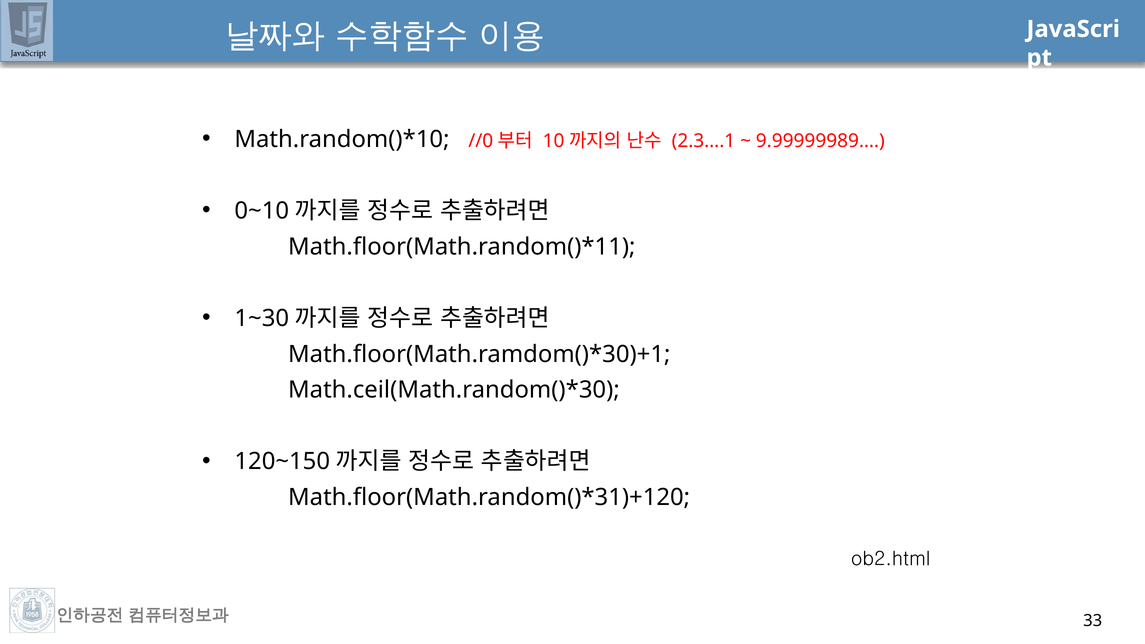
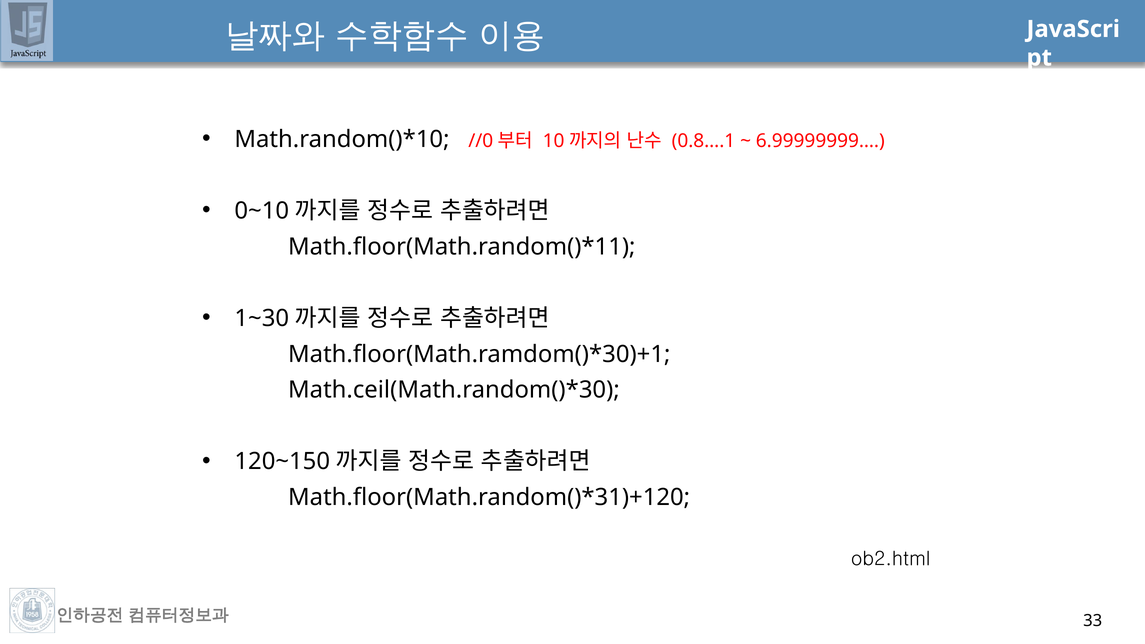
2.3….1: 2.3….1 -> 0.8….1
9.99999989…: 9.99999989… -> 6.99999999…
